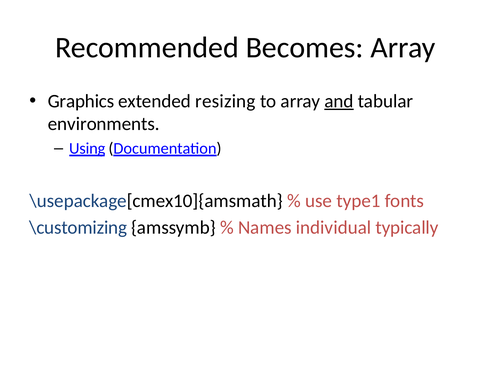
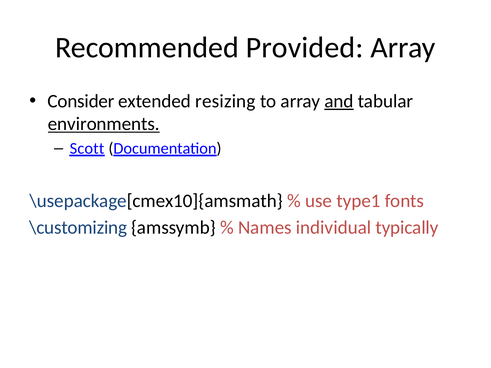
Becomes: Becomes -> Provided
Graphics: Graphics -> Consider
environments underline: none -> present
Using: Using -> Scott
